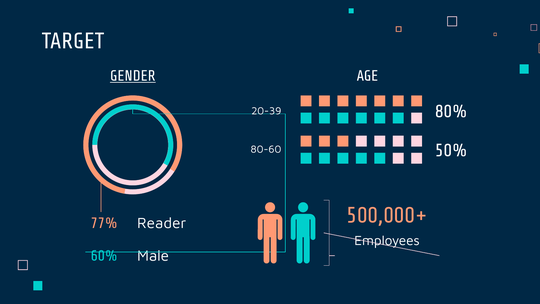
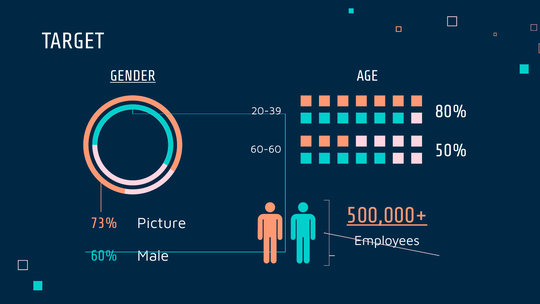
80-60: 80-60 -> 60-60
500,000+ underline: none -> present
Reader: Reader -> Picture
77%: 77% -> 73%
